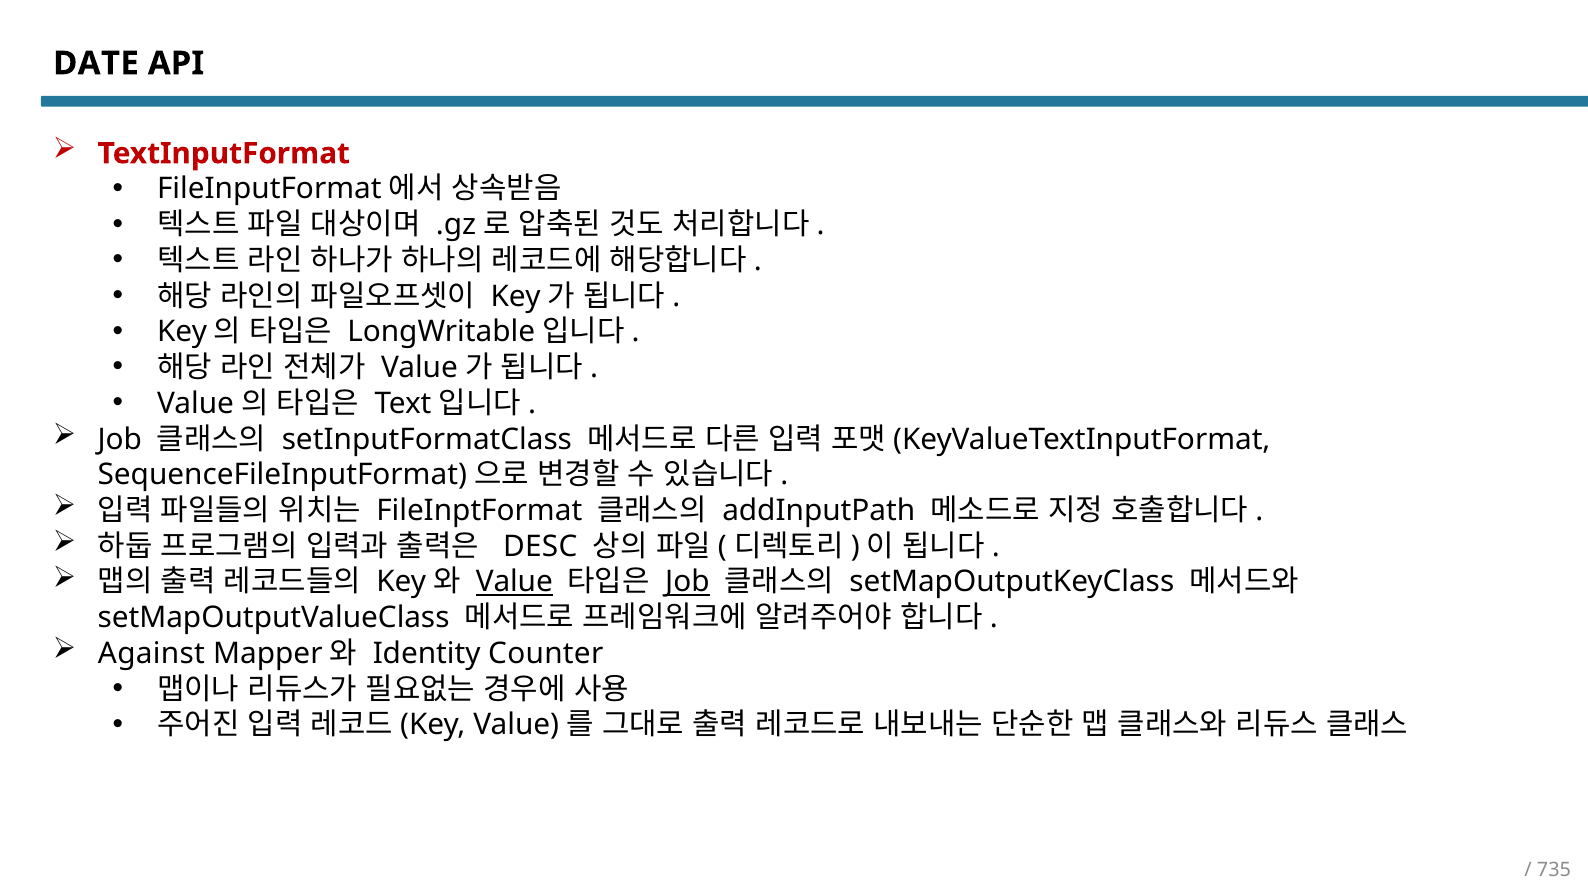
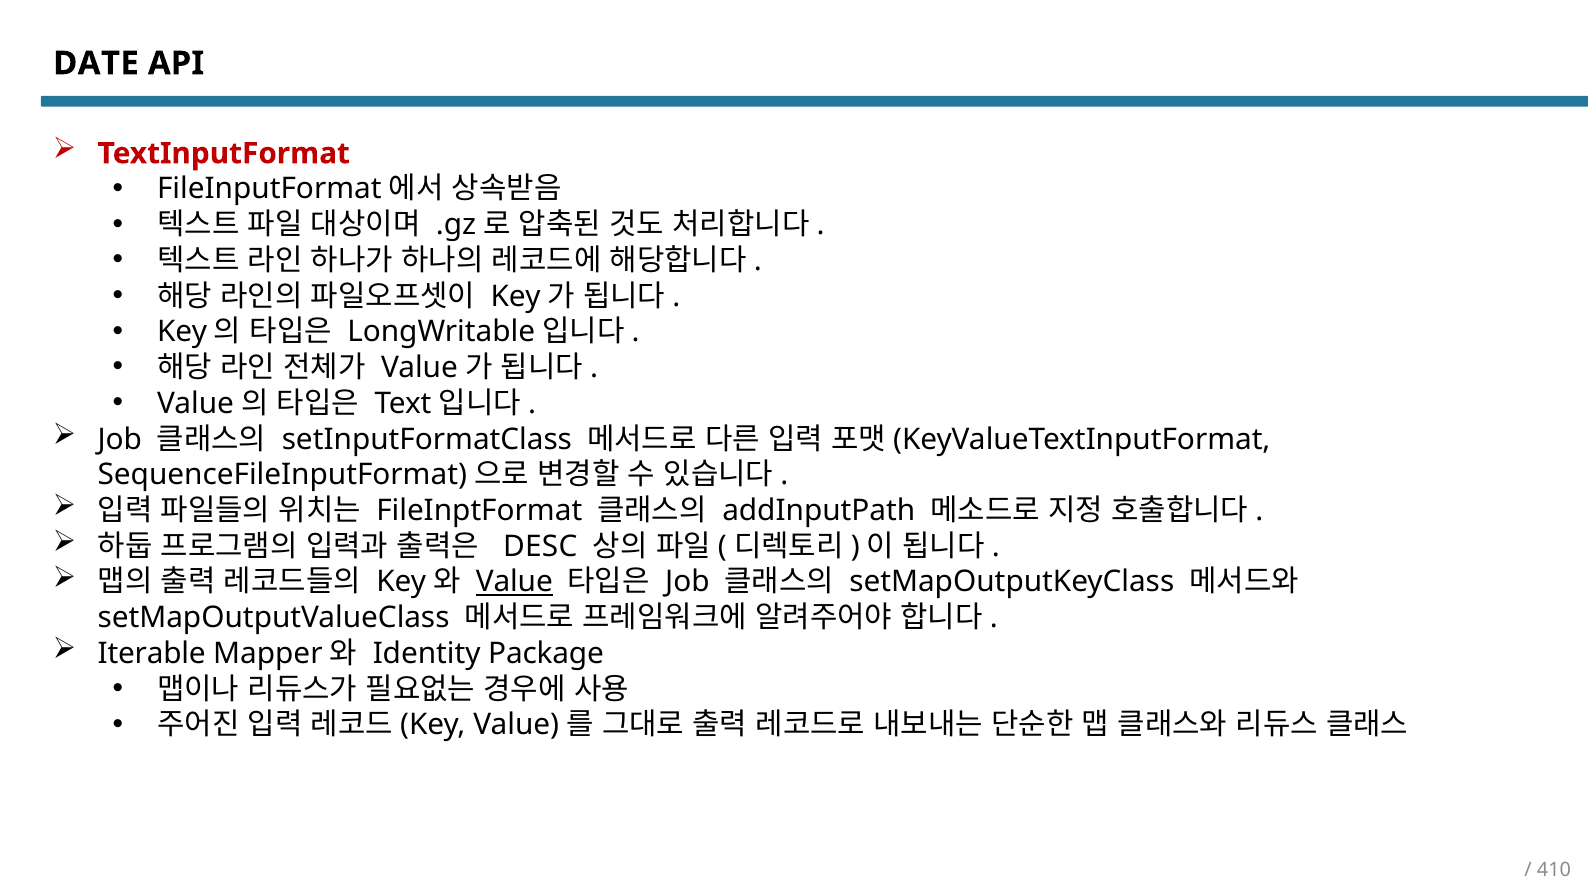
Job at (687, 582) underline: present -> none
Against: Against -> Iterable
Counter: Counter -> Package
735: 735 -> 410
